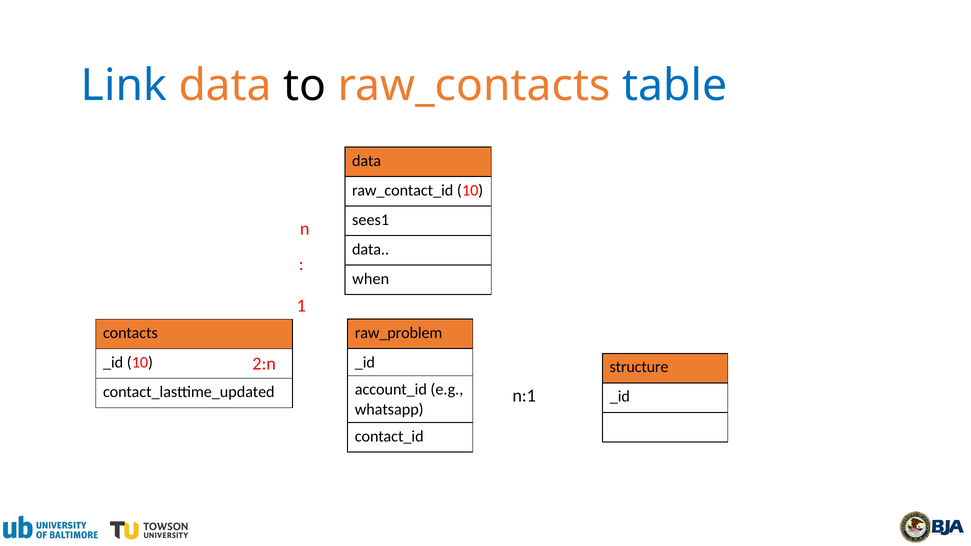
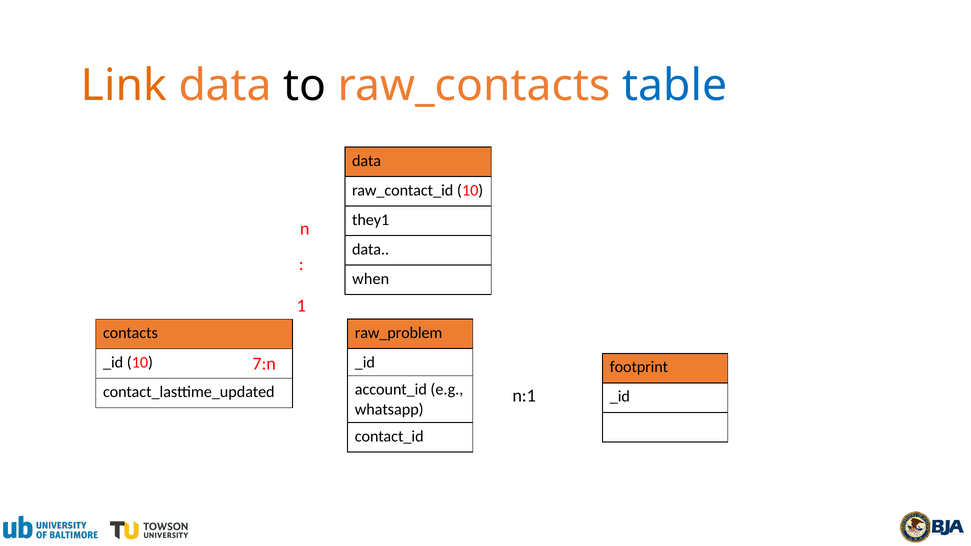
Link colour: blue -> orange
sees1: sees1 -> they1
2:n: 2:n -> 7:n
structure: structure -> footprint
